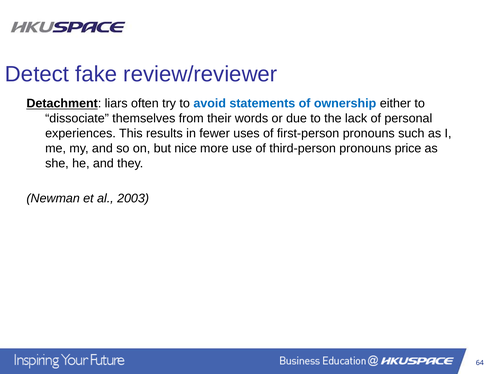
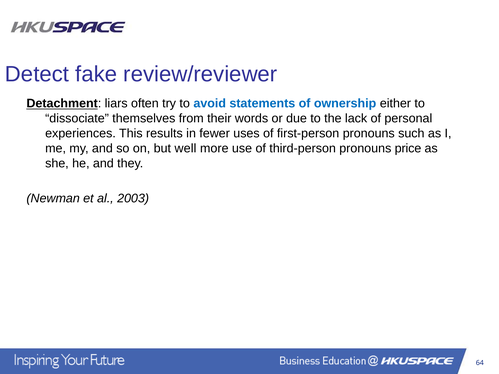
nice: nice -> well
